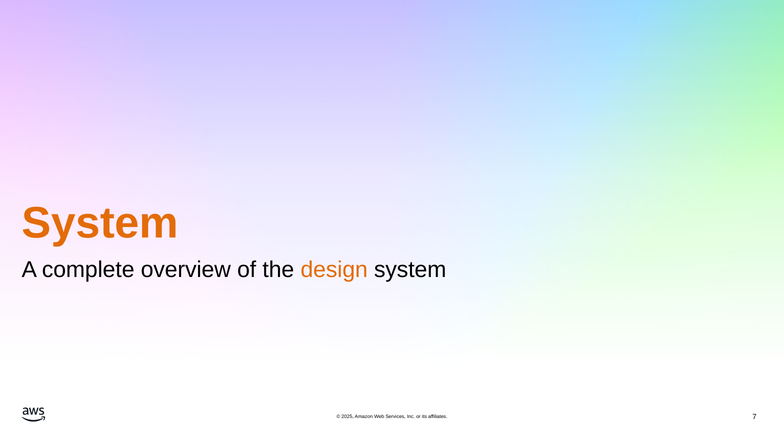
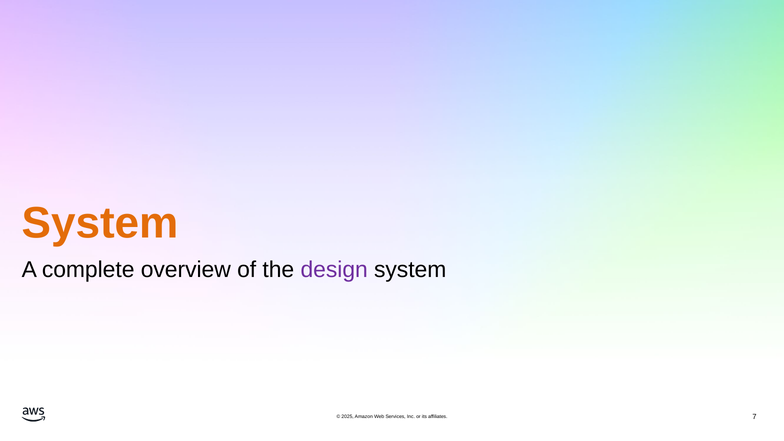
design colour: orange -> purple
